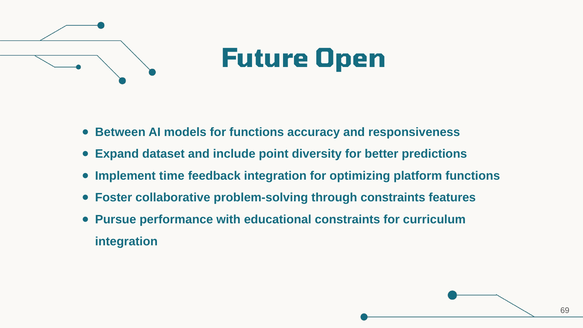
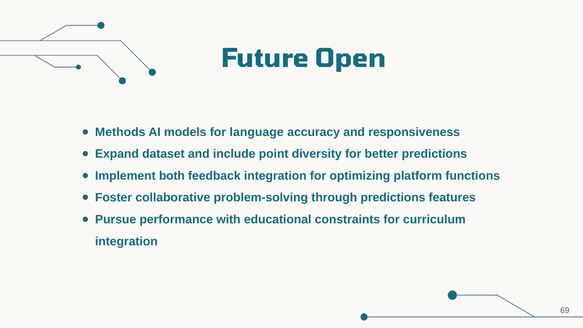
Between: Between -> Methods
for functions: functions -> language
time: time -> both
through constraints: constraints -> predictions
